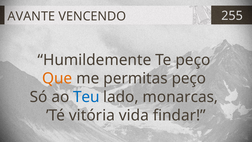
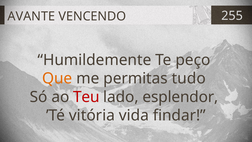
permitas peço: peço -> tudo
Teu colour: blue -> red
monarcas: monarcas -> esplendor
